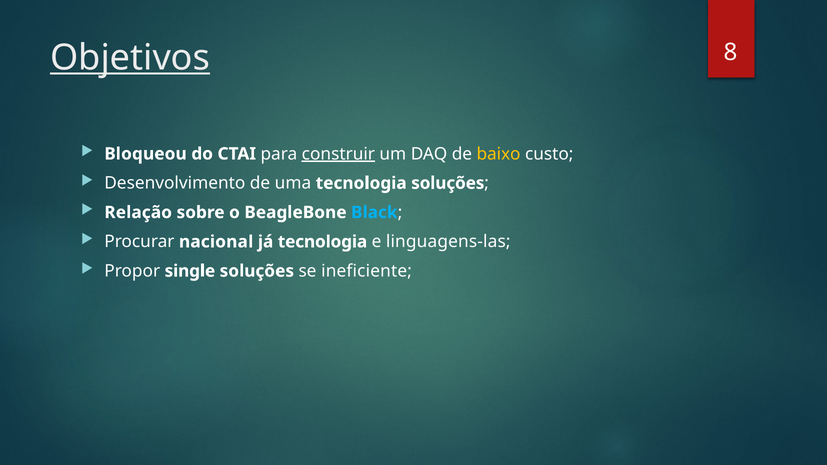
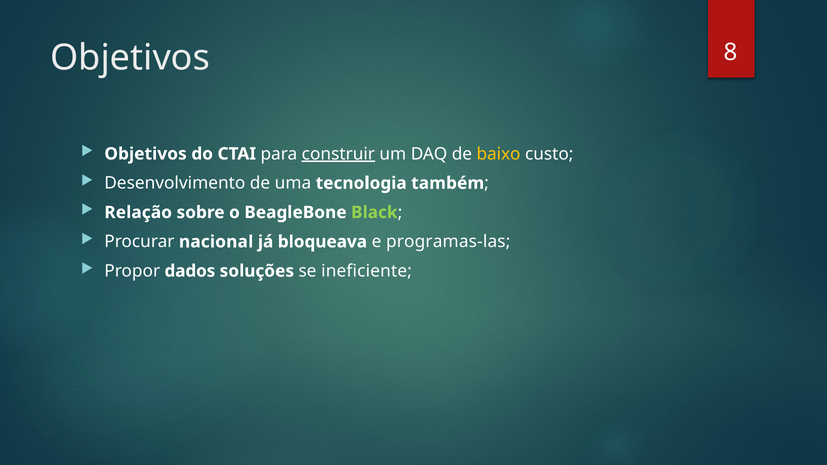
Objetivos at (130, 58) underline: present -> none
Bloqueou at (146, 154): Bloqueou -> Objetivos
tecnologia soluções: soluções -> também
Black colour: light blue -> light green
já tecnologia: tecnologia -> bloqueava
linguagens-las: linguagens-las -> programas-las
single: single -> dados
